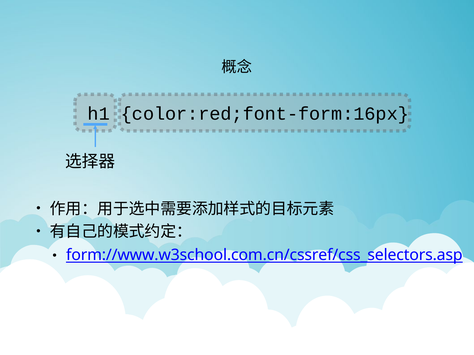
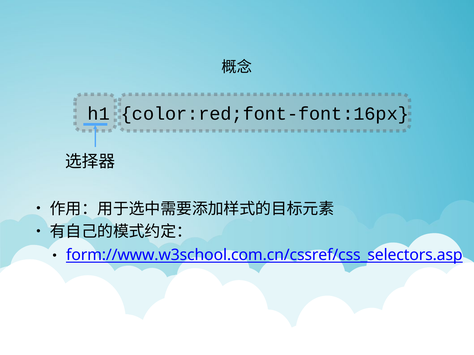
color:red;font-form:16px: color:red;font-form:16px -> color:red;font-font:16px
